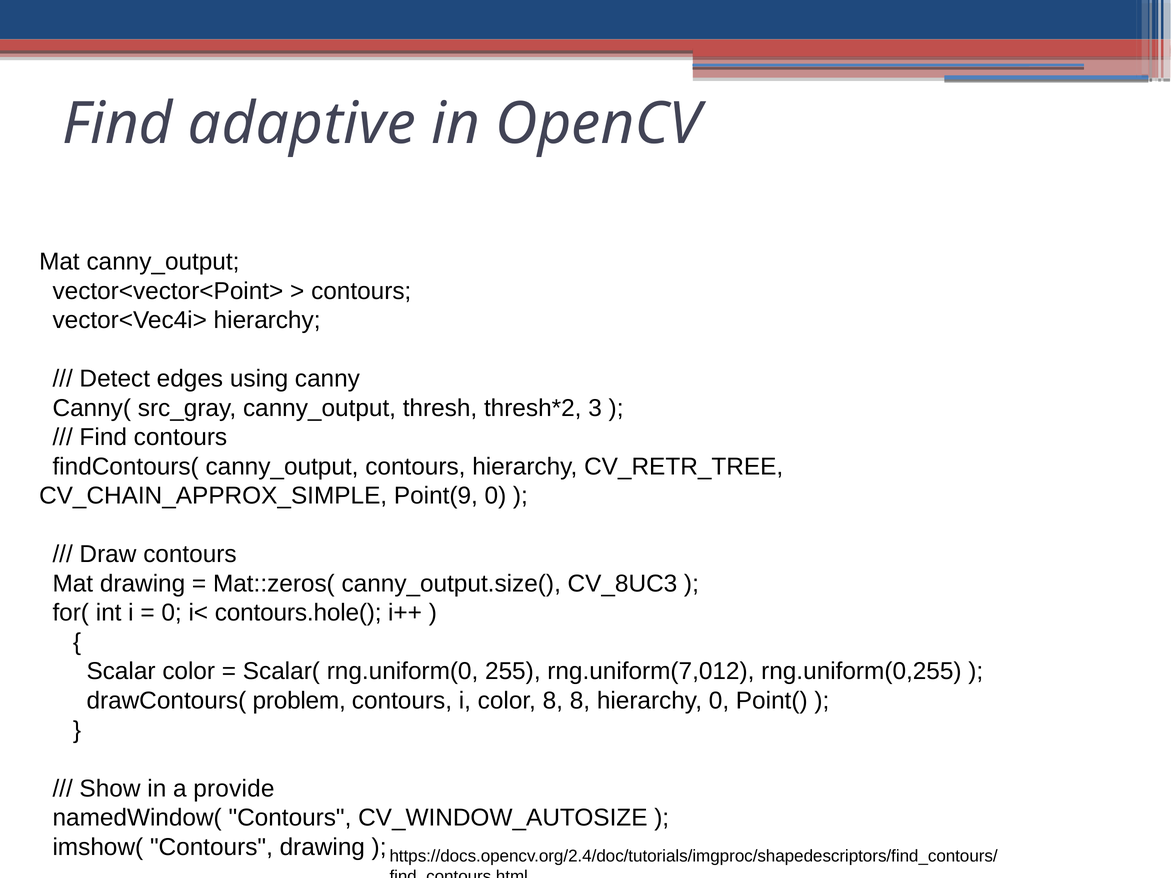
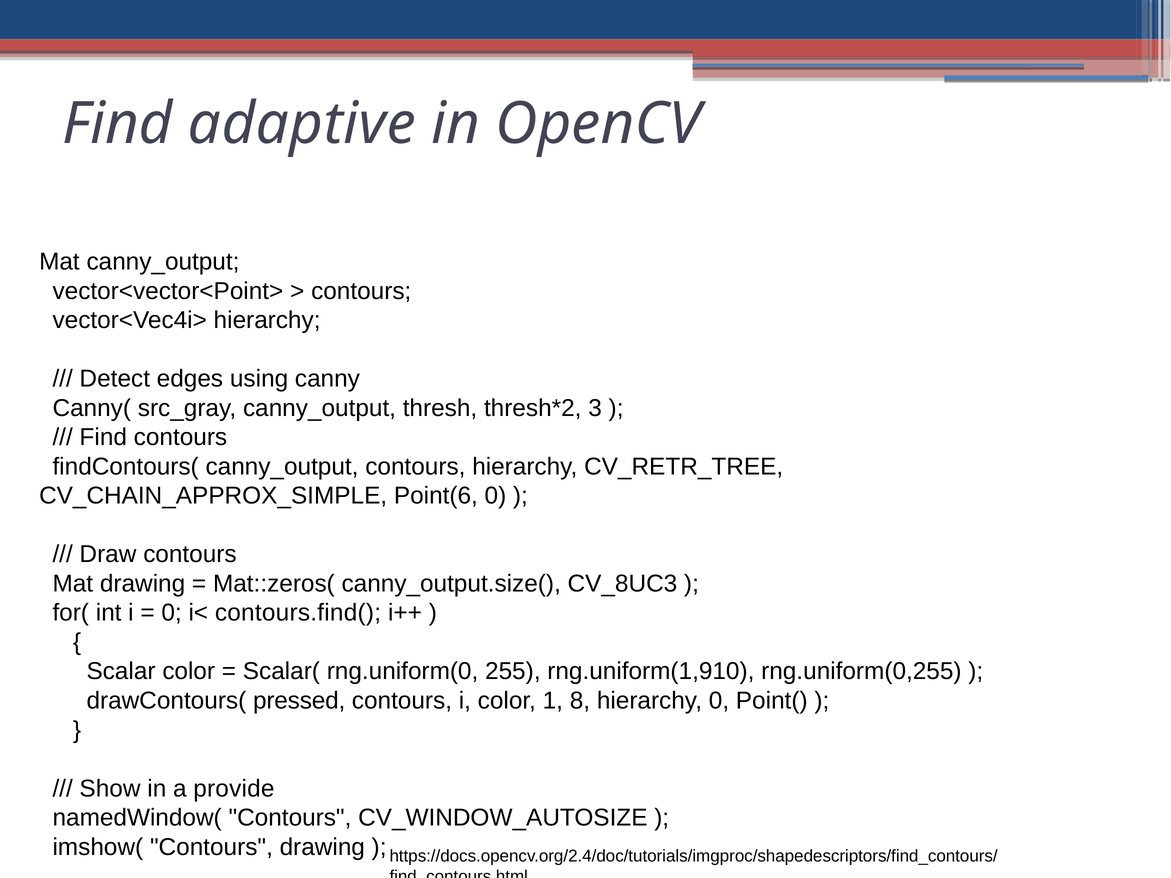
Point(9: Point(9 -> Point(6
contours.hole(: contours.hole( -> contours.find(
rng.uniform(7,012: rng.uniform(7,012 -> rng.uniform(1,910
problem: problem -> pressed
color 8: 8 -> 1
